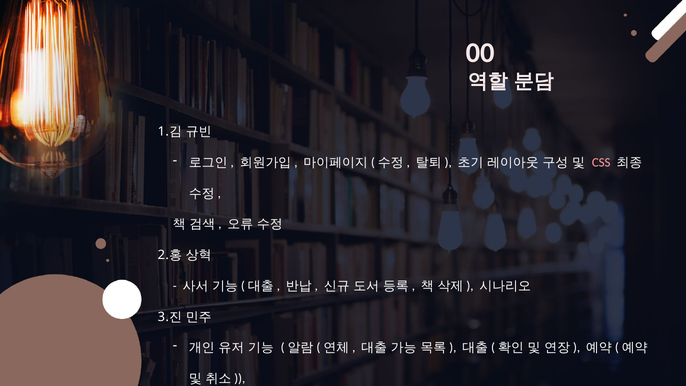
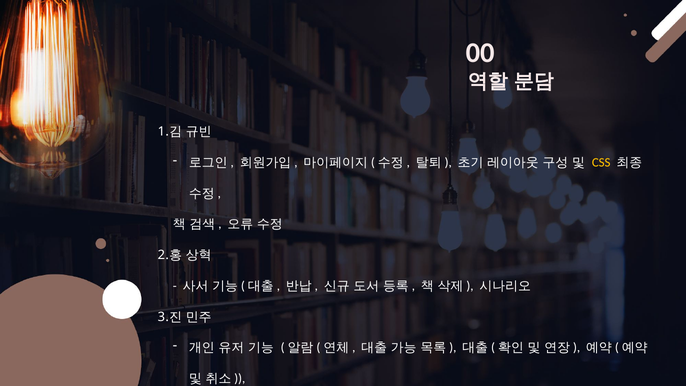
CSS colour: pink -> yellow
